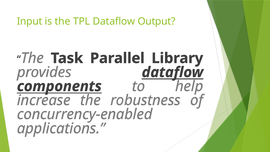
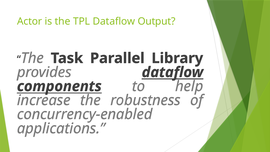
Input: Input -> Actor
